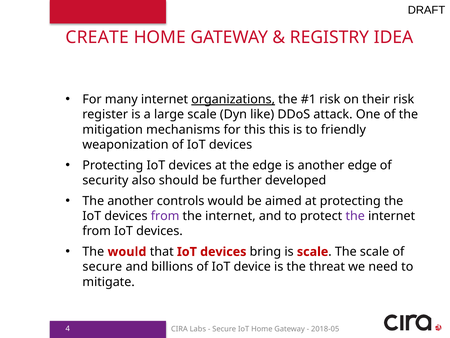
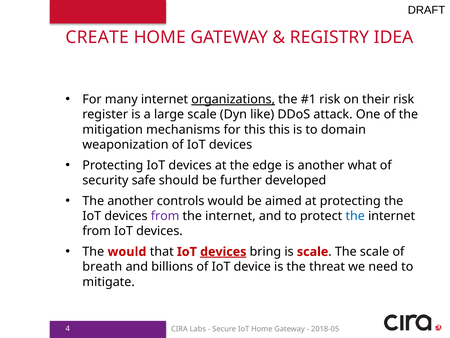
friendly: friendly -> domain
another edge: edge -> what
also: also -> safe
the at (355, 216) colour: purple -> blue
devices at (223, 251) underline: none -> present
secure at (102, 266): secure -> breath
